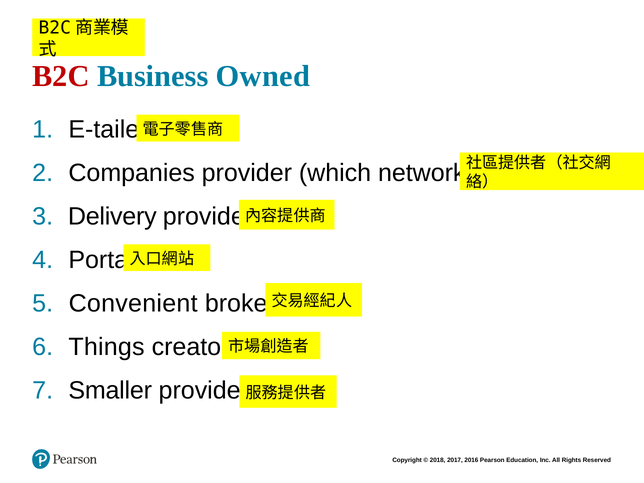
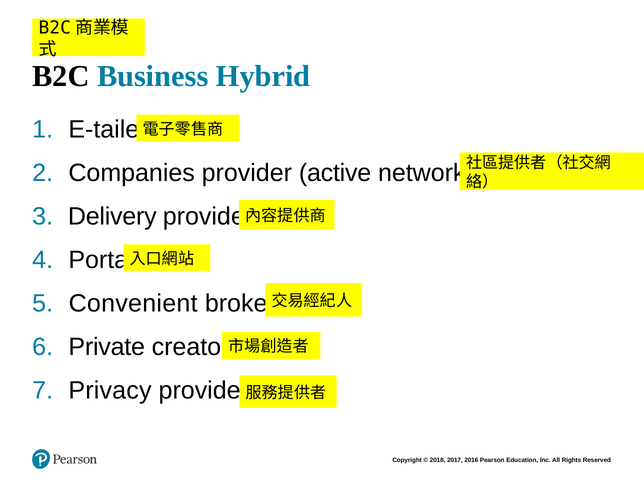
B2C colour: red -> black
Owned: Owned -> Hybrid
which: which -> active
Things: Things -> Private
Smaller: Smaller -> Privacy
